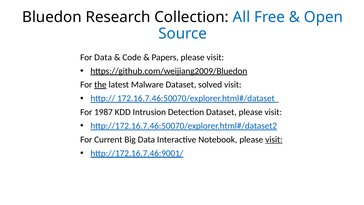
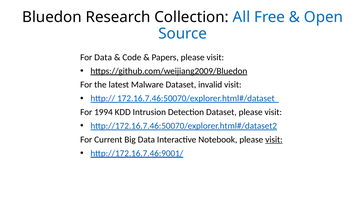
the underline: present -> none
solved: solved -> invalid
1987: 1987 -> 1994
